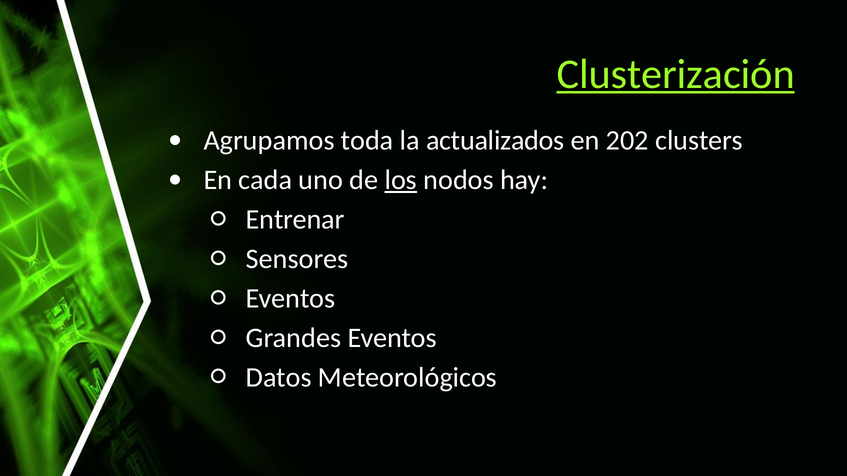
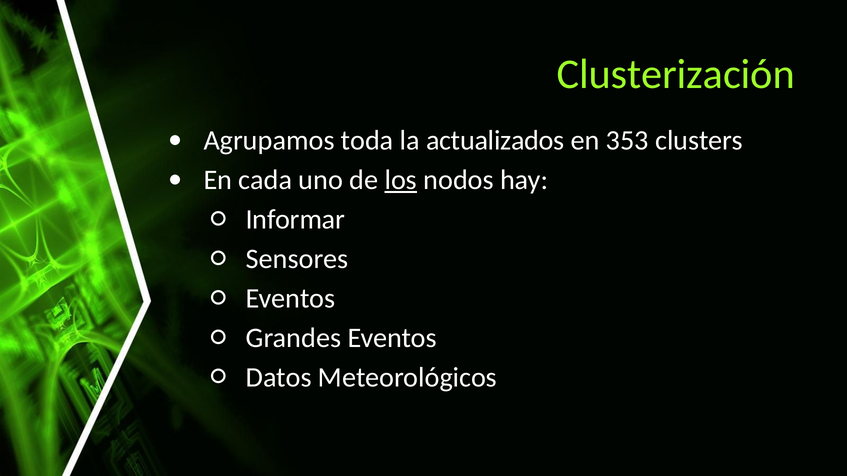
Clusterización underline: present -> none
202: 202 -> 353
Entrenar: Entrenar -> Informar
